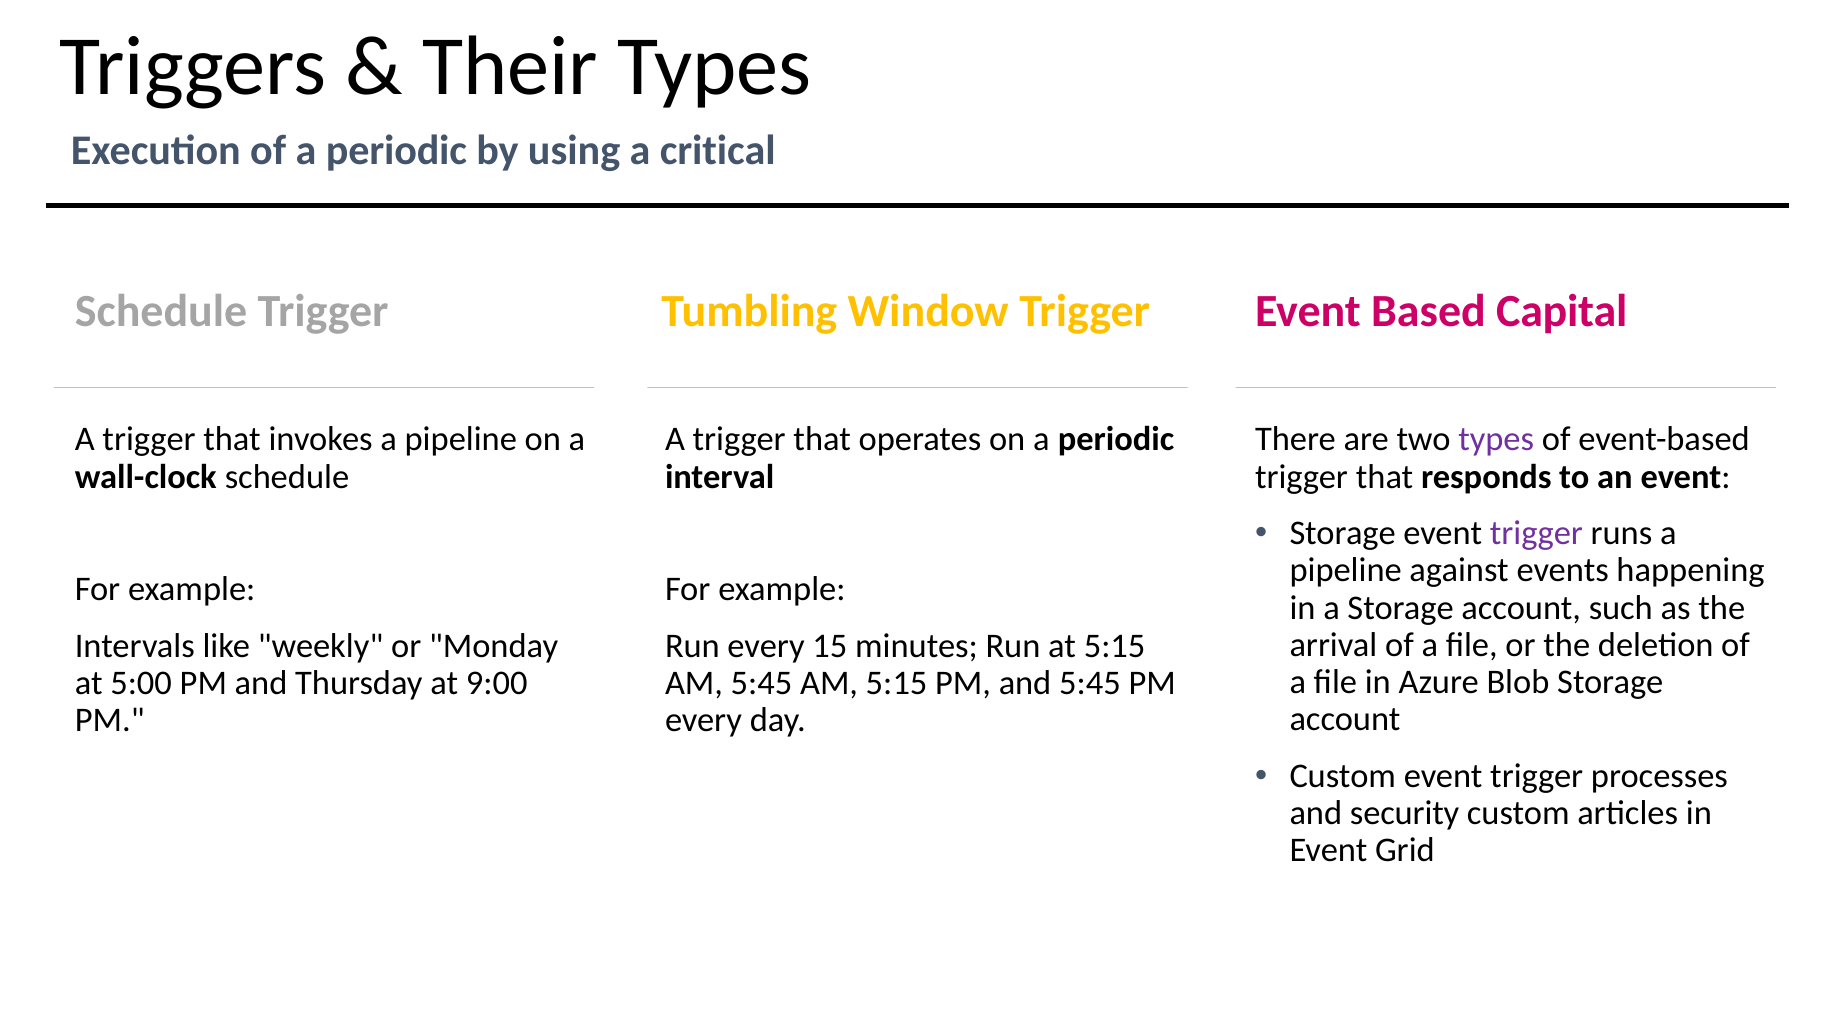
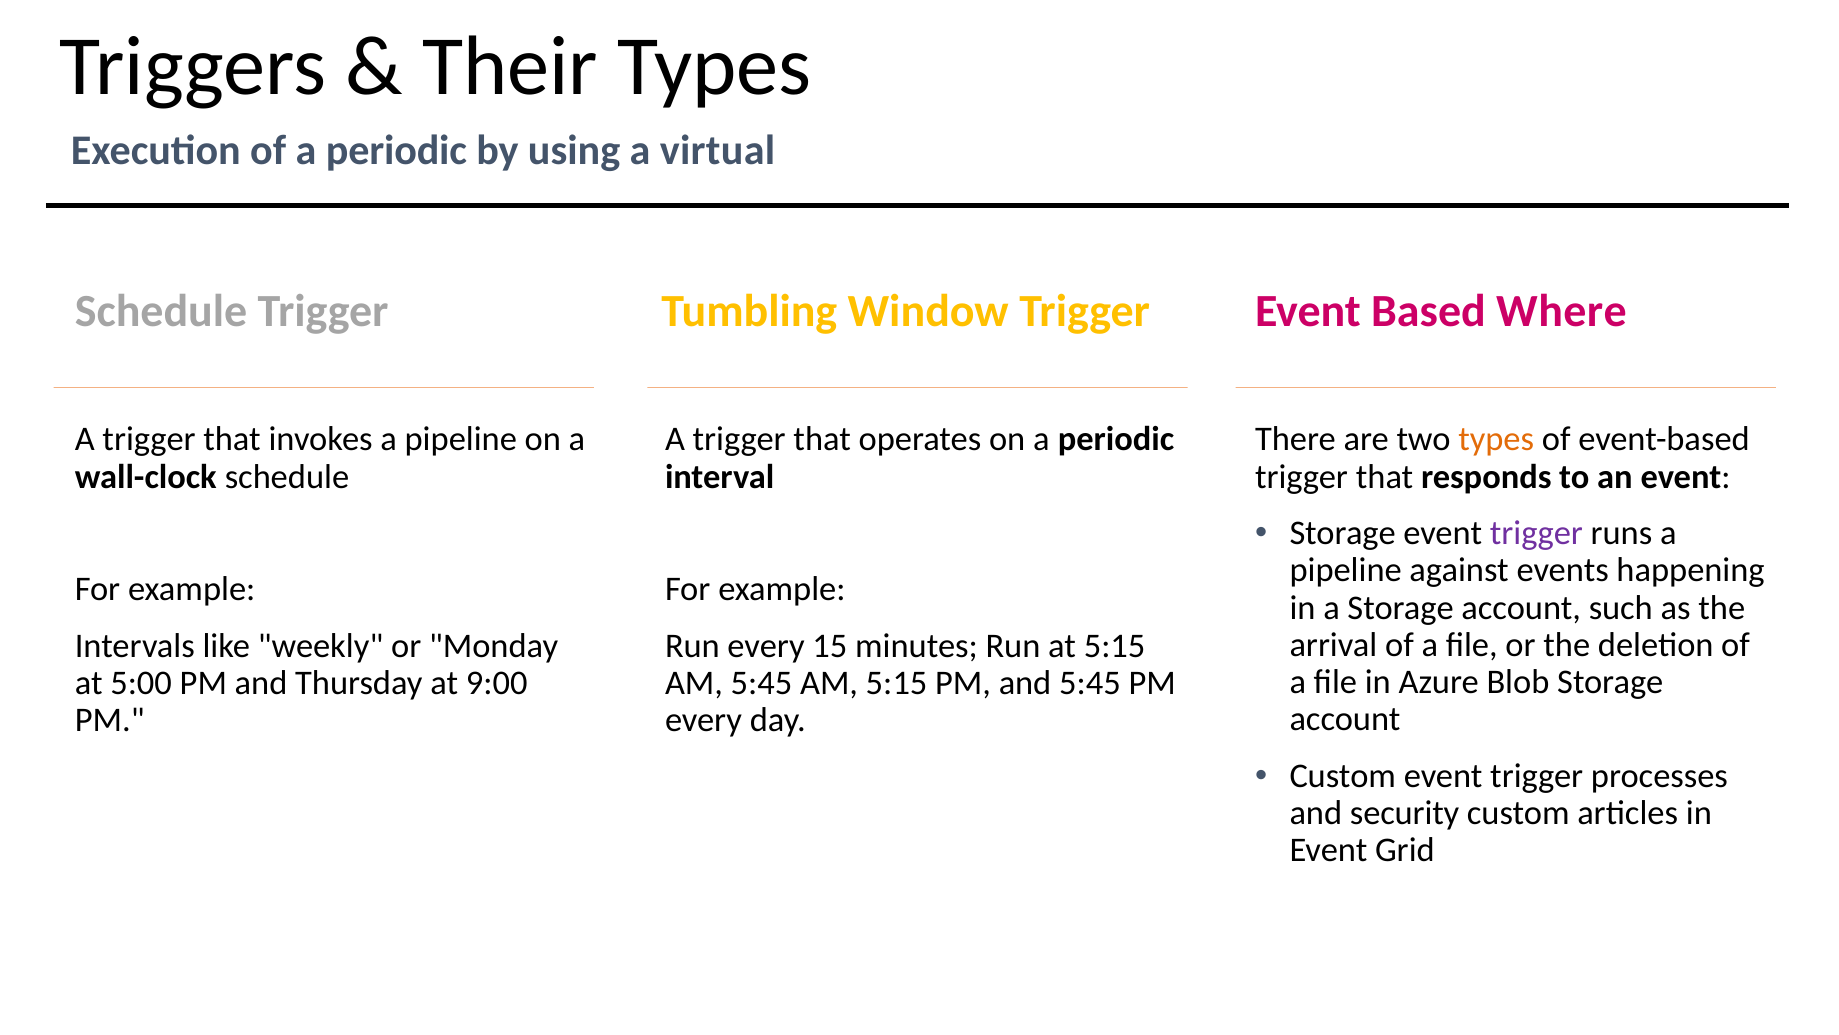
critical: critical -> virtual
Capital: Capital -> Where
types at (1496, 439) colour: purple -> orange
